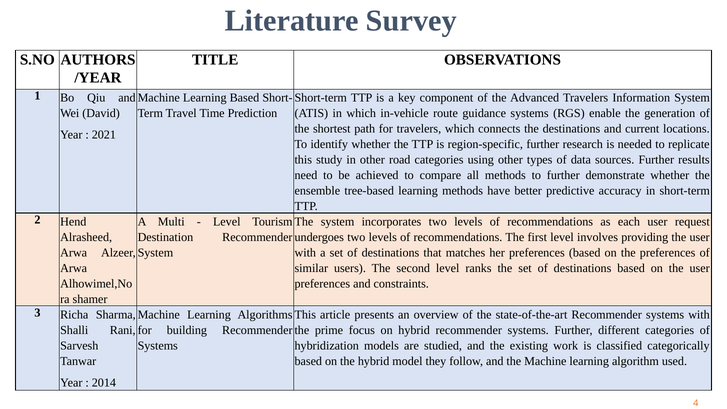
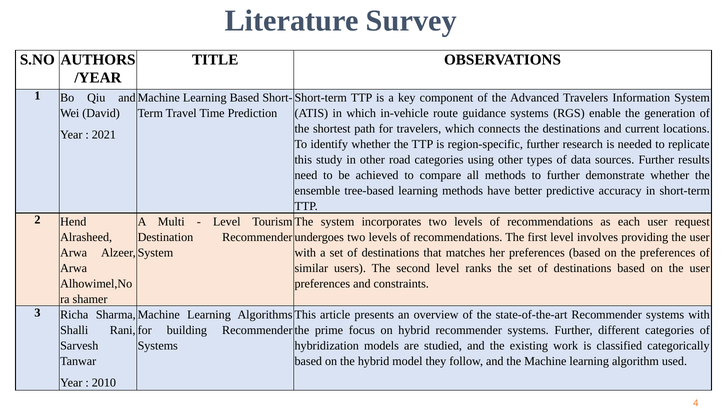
2014: 2014 -> 2010
